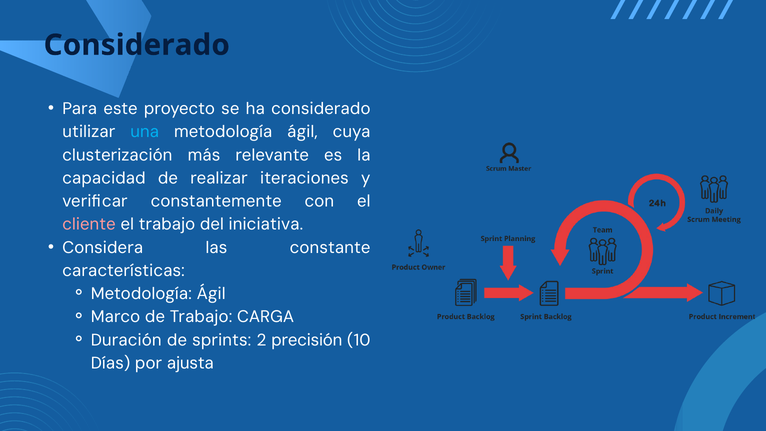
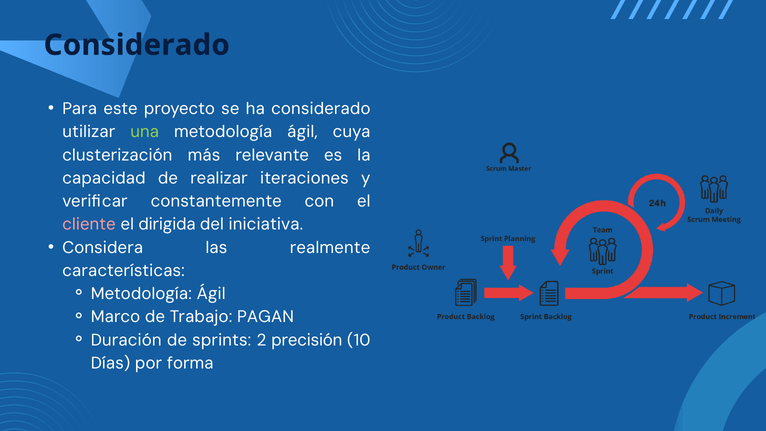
una colour: light blue -> light green
el trabajo: trabajo -> dirigida
constante: constante -> realmente
CARGA: CARGA -> PAGAN
ajusta: ajusta -> forma
